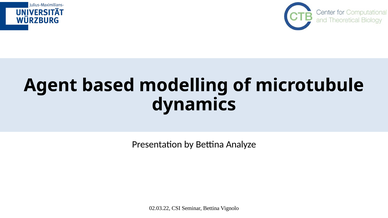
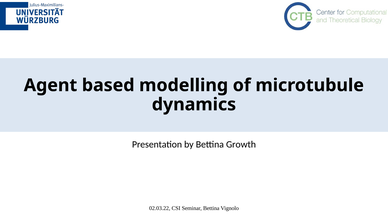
Analyze: Analyze -> Growth
